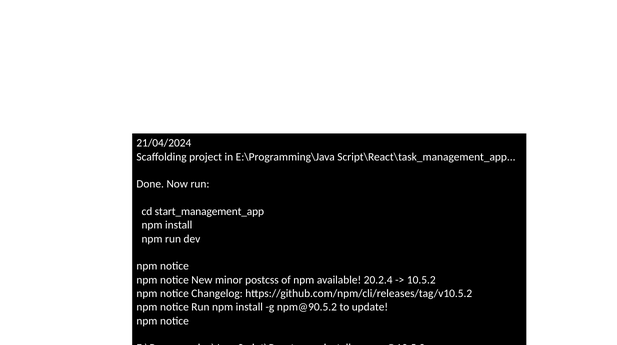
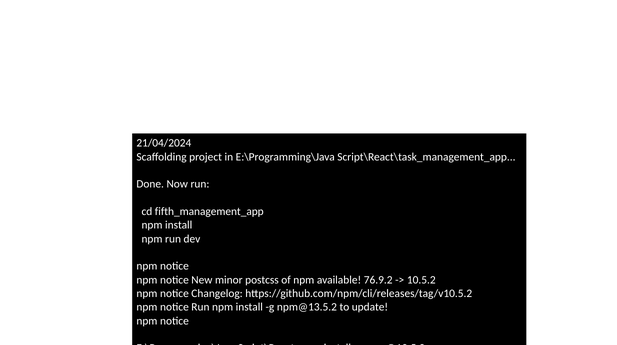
start_management_app: start_management_app -> fifth_management_app
20.2.4: 20.2.4 -> 76.9.2
npm@90.5.2: npm@90.5.2 -> npm@13.5.2
